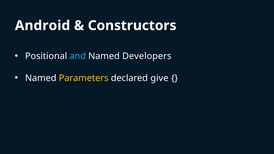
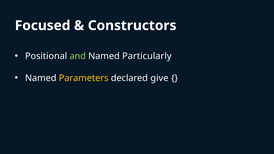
Android: Android -> Focused
and colour: light blue -> light green
Developers: Developers -> Particularly
